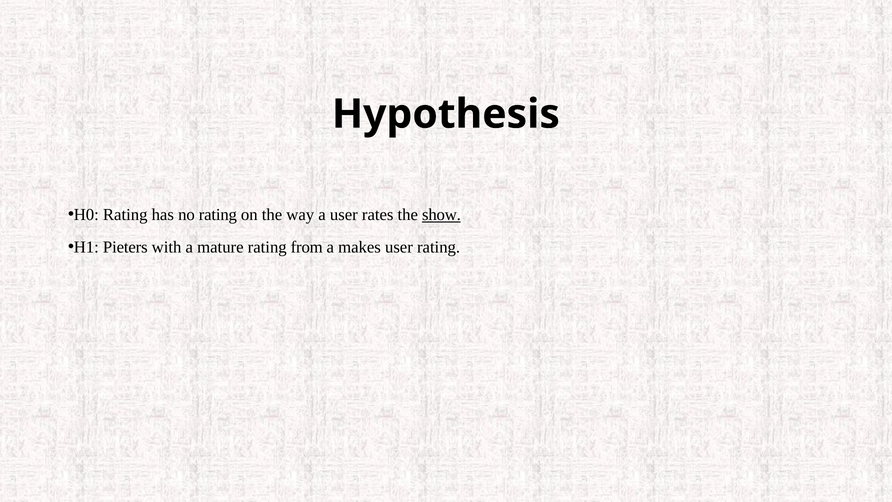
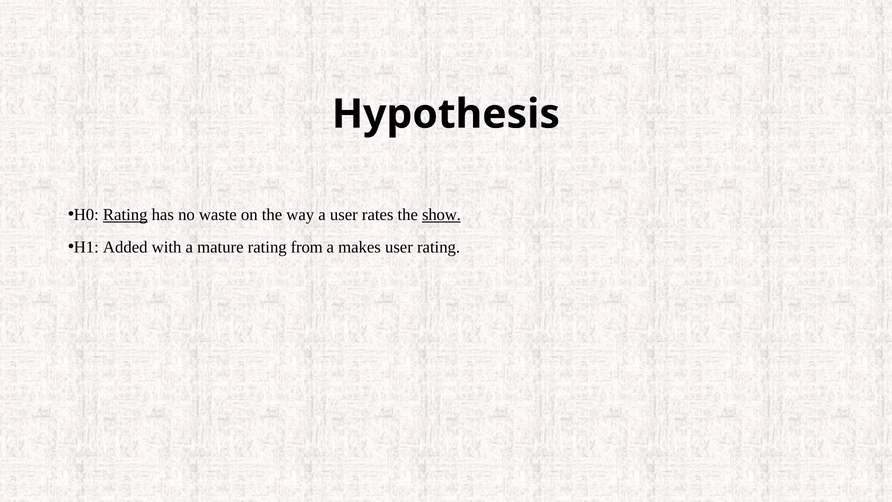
Rating at (125, 215) underline: none -> present
no rating: rating -> waste
Pieters: Pieters -> Added
